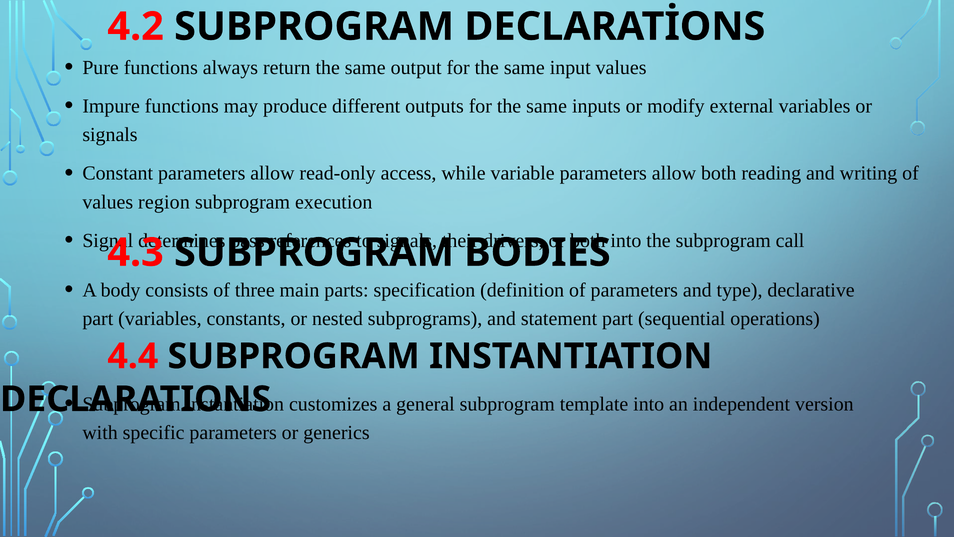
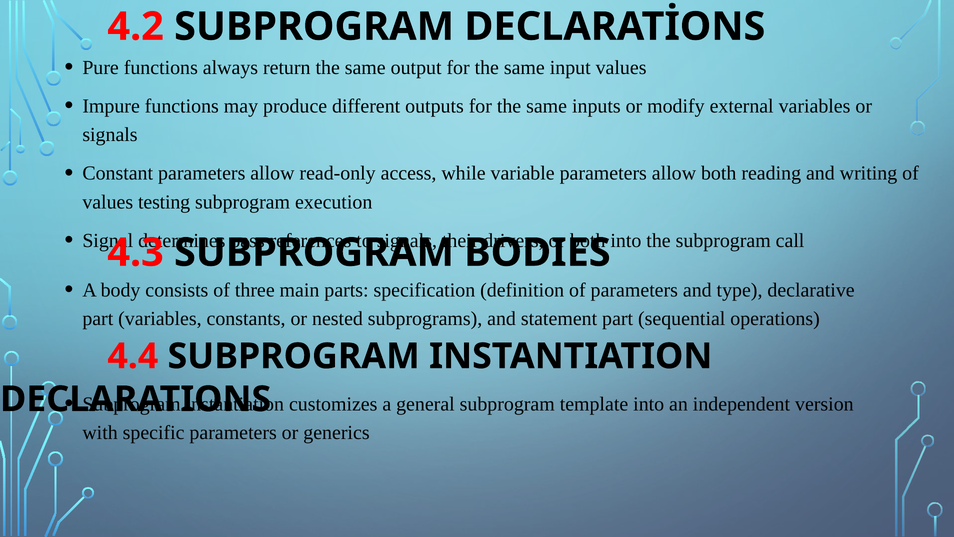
region: region -> testing
